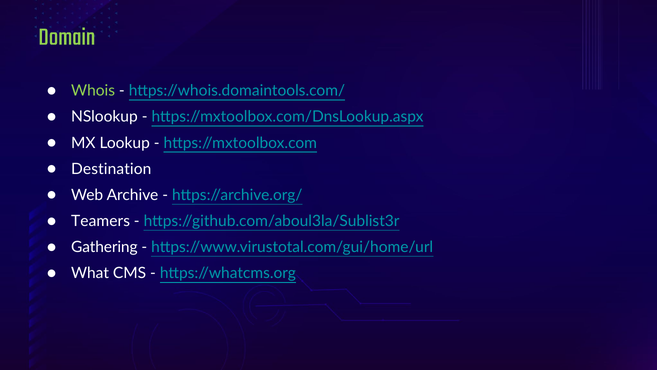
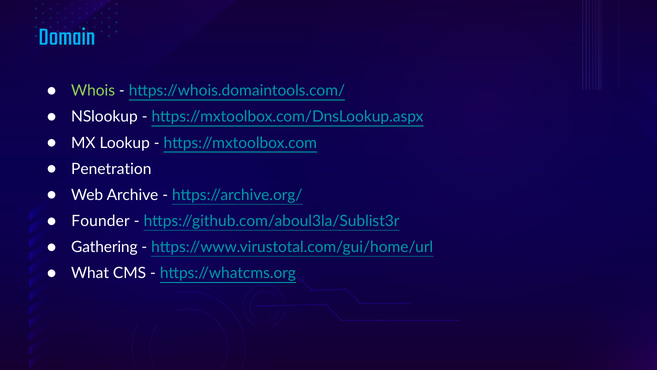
Domain colour: light green -> light blue
Destination: Destination -> Penetration
Teamers: Teamers -> Founder
